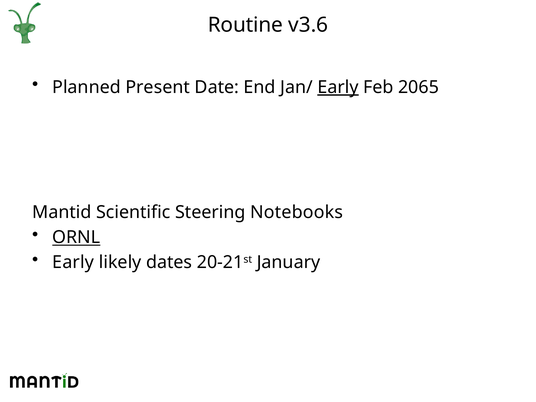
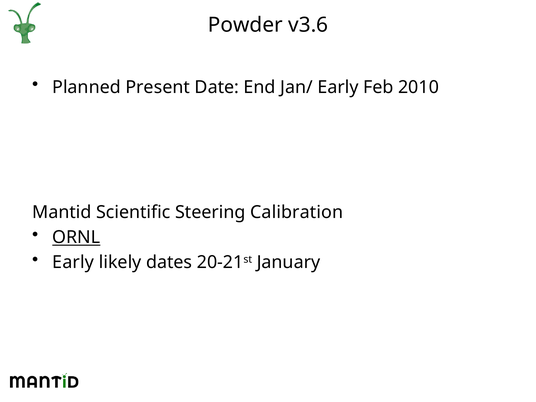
Routine: Routine -> Powder
Early at (338, 87) underline: present -> none
2065: 2065 -> 2010
Notebooks: Notebooks -> Calibration
